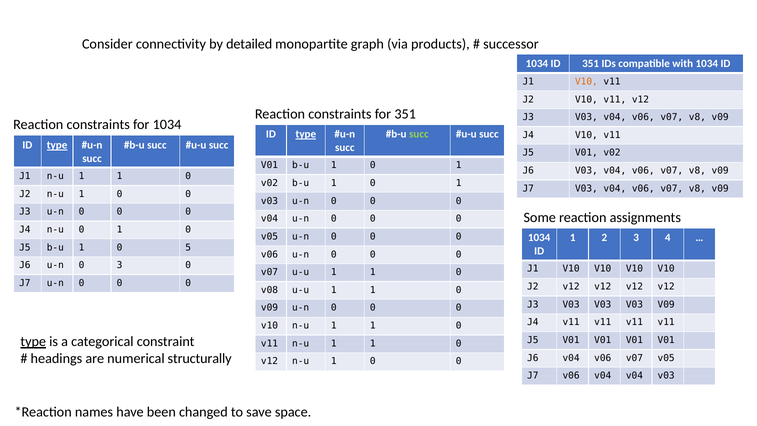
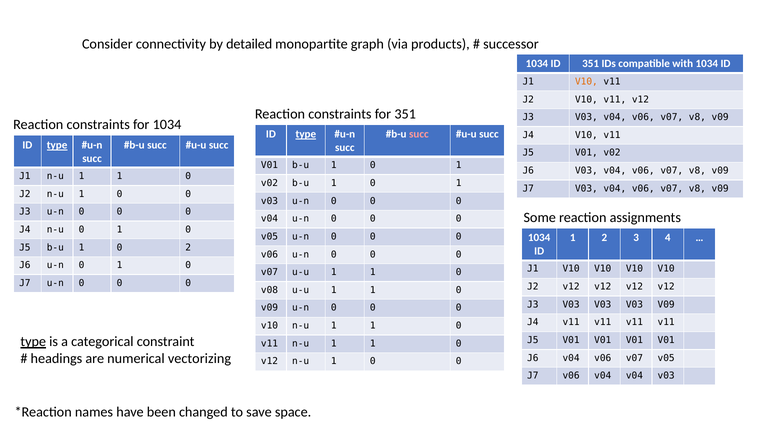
succ at (419, 134) colour: light green -> pink
0 5: 5 -> 2
u-n 0 3: 3 -> 1
structurally: structurally -> vectorizing
